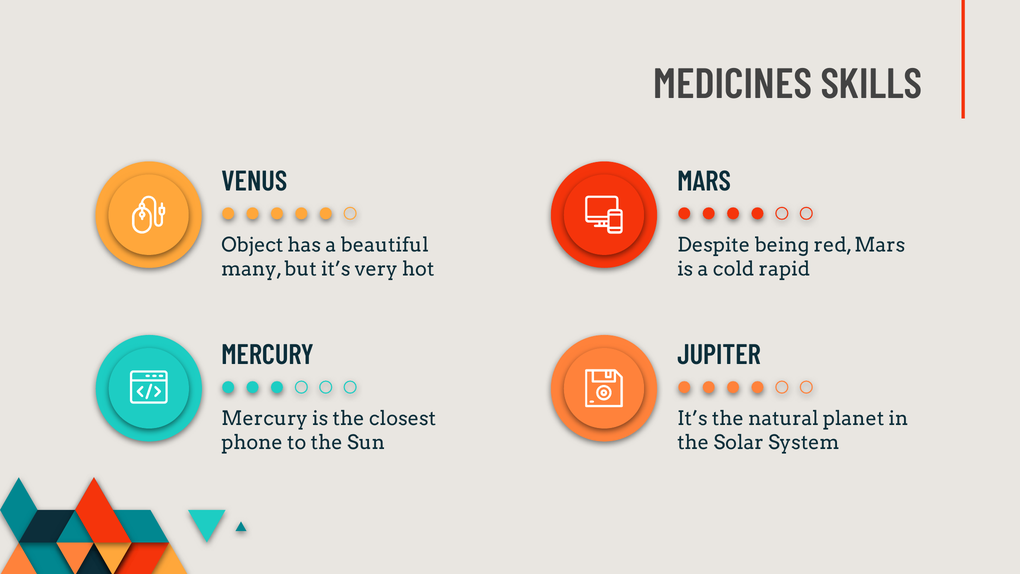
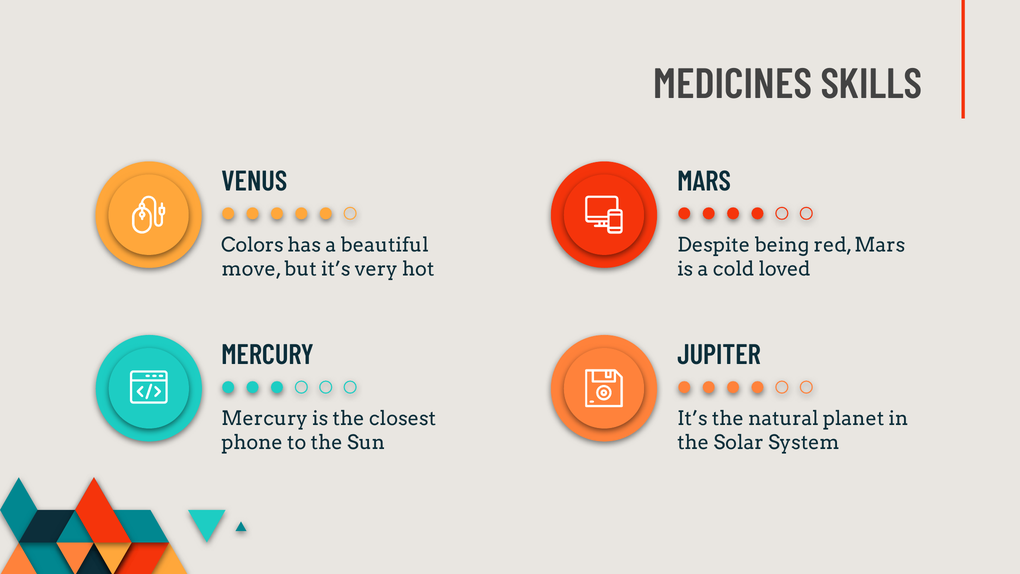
Object: Object -> Colors
many: many -> move
rapid: rapid -> loved
